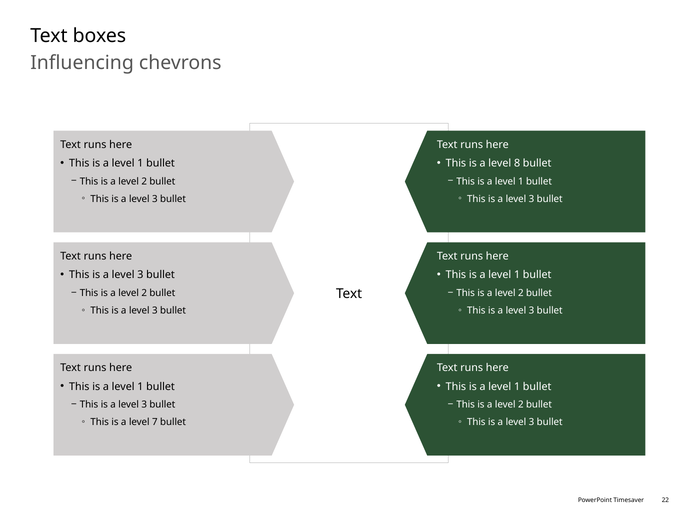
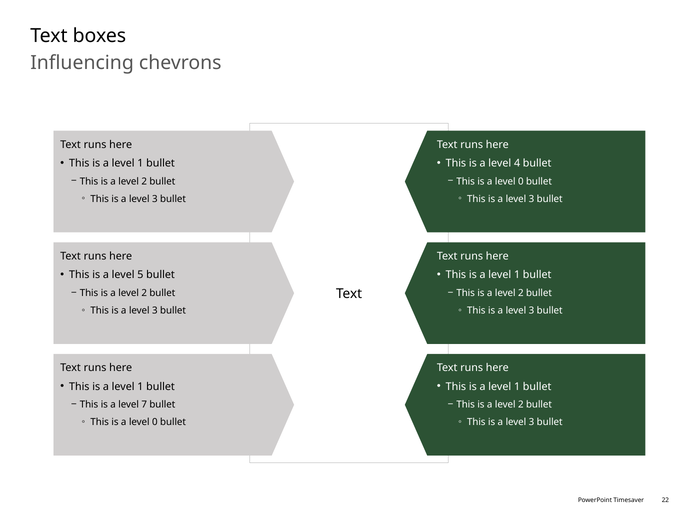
8: 8 -> 4
1 at (521, 181): 1 -> 0
3 at (140, 275): 3 -> 5
3 at (144, 405): 3 -> 7
7 at (155, 422): 7 -> 0
